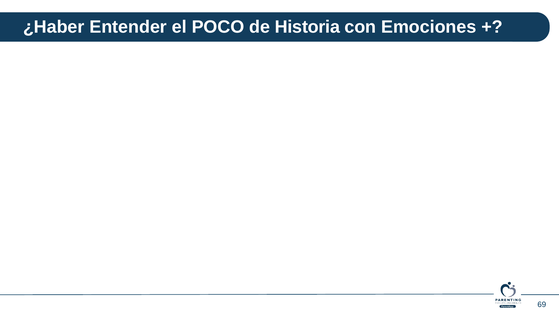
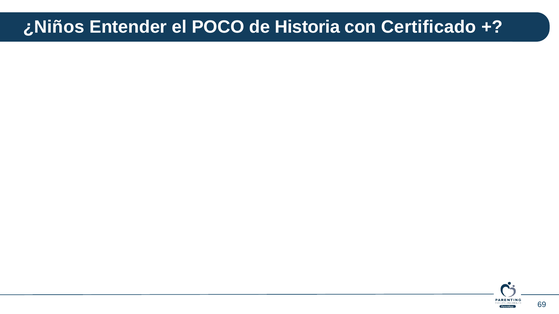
¿Haber: ¿Haber -> ¿Niños
Emociones: Emociones -> Certificado
